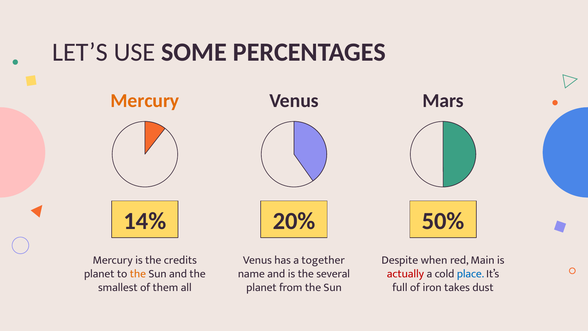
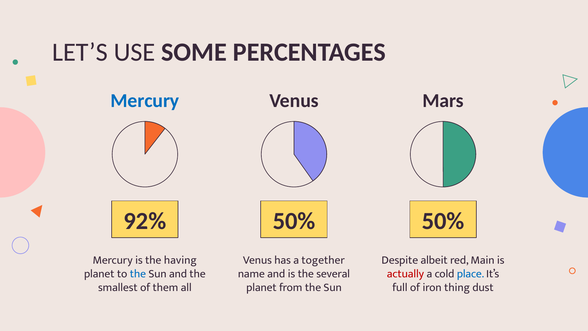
Mercury at (145, 100) colour: orange -> blue
14%: 14% -> 92%
20% at (294, 221): 20% -> 50%
credits: credits -> having
when: when -> albeit
the at (138, 273) colour: orange -> blue
takes: takes -> thing
